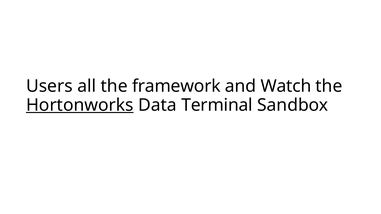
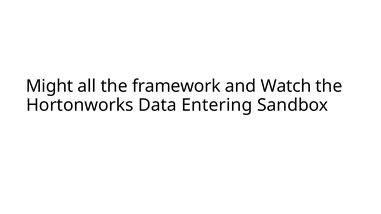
Users: Users -> Might
Hortonworks underline: present -> none
Terminal: Terminal -> Entering
